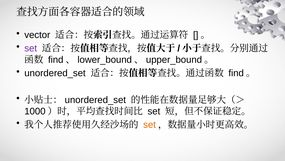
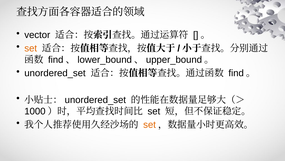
set at (31, 48) colour: purple -> orange
